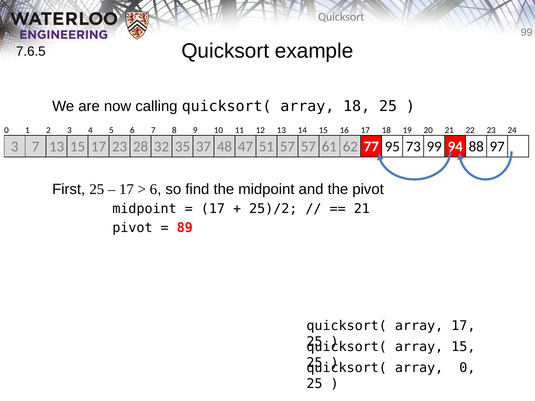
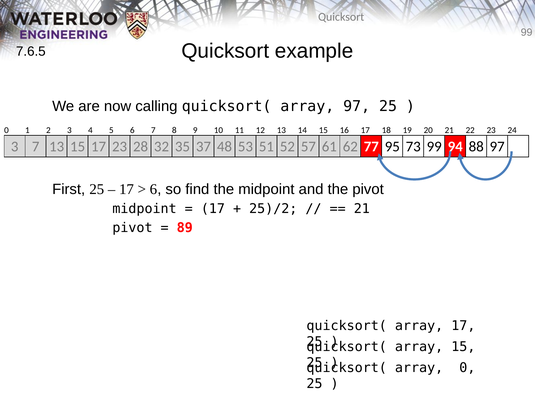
array 18: 18 -> 97
47: 47 -> 53
51 57: 57 -> 52
